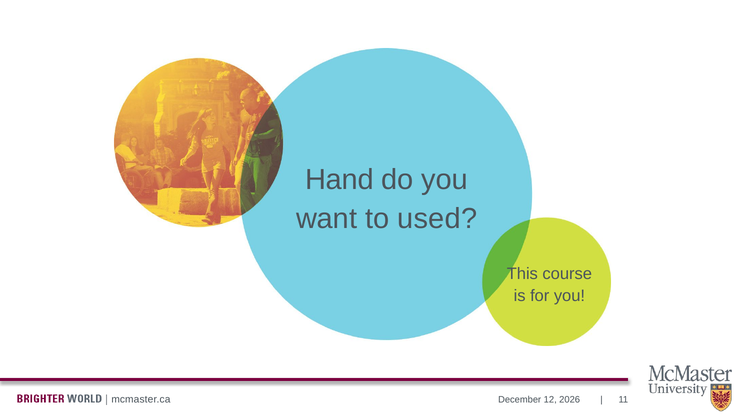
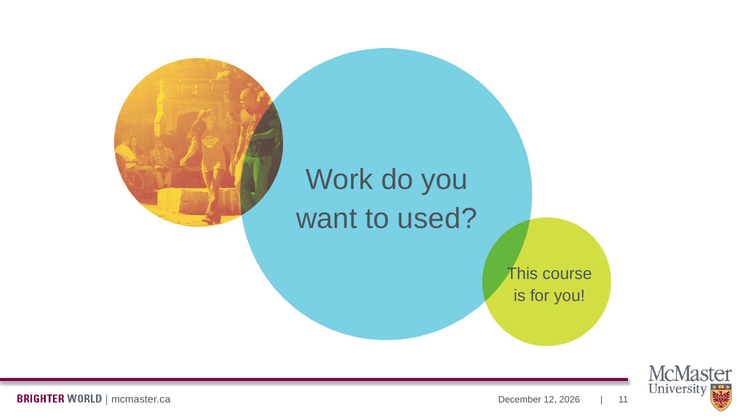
Hand: Hand -> Work
